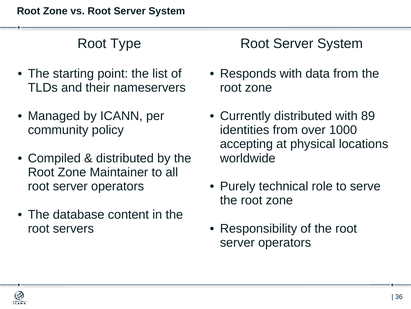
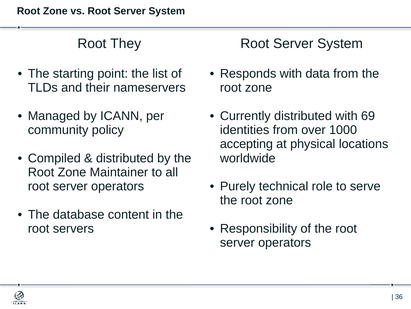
Type: Type -> They
89: 89 -> 69
